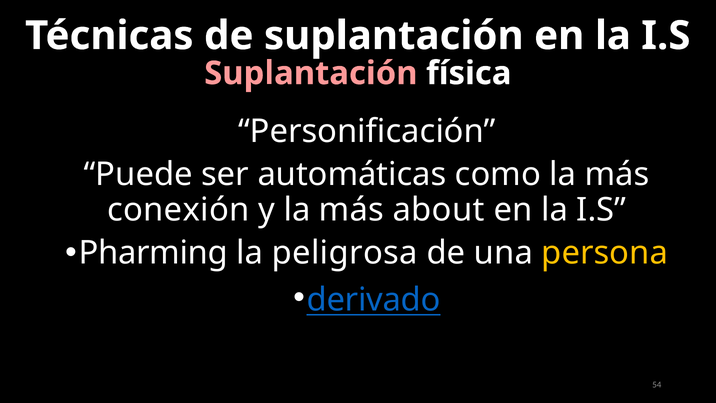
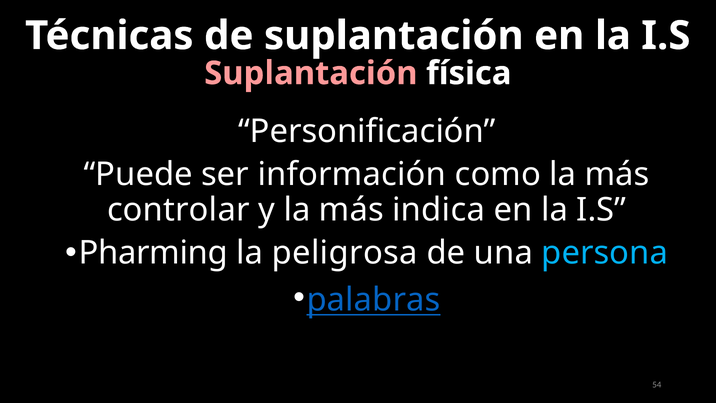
automáticas: automáticas -> información
conexión: conexión -> controlar
about: about -> indica
persona colour: yellow -> light blue
derivado: derivado -> palabras
